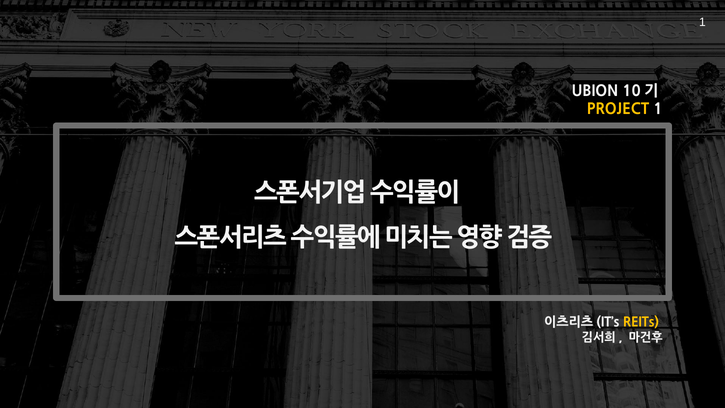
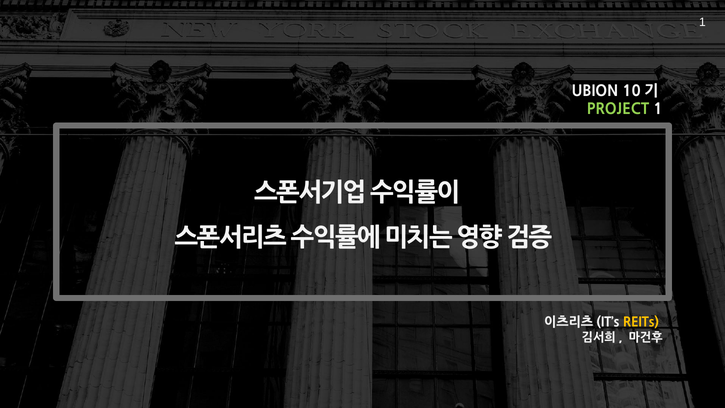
PROJECT colour: yellow -> light green
